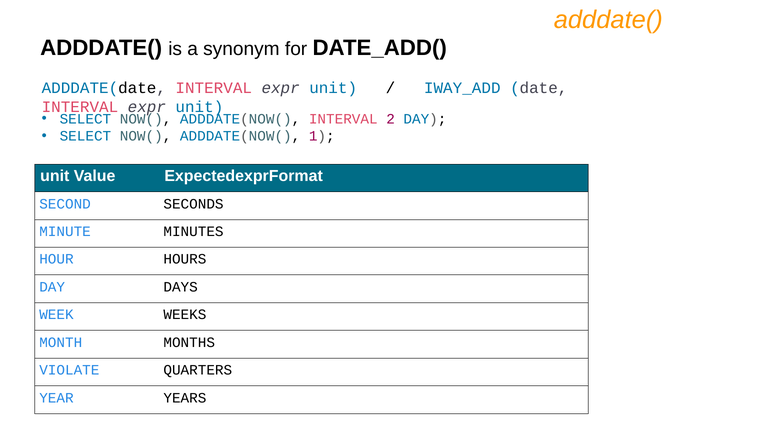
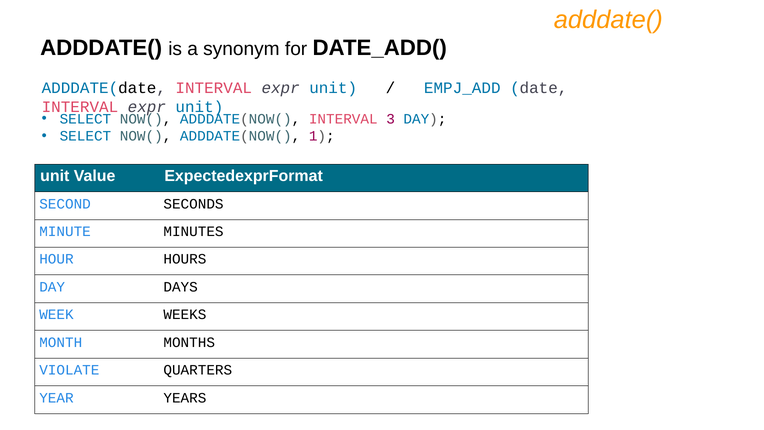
IWAY_ADD: IWAY_ADD -> EMPJ_ADD
2: 2 -> 3
